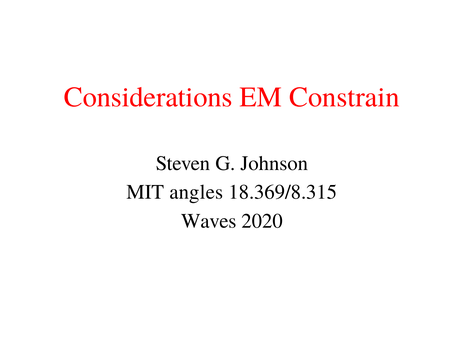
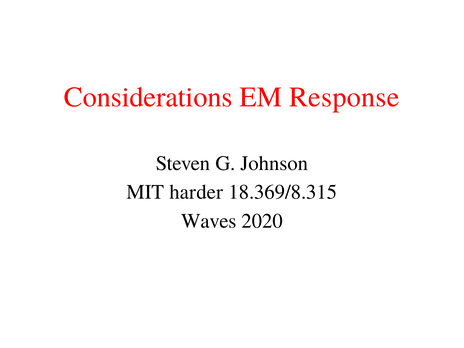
Constrain: Constrain -> Response
angles: angles -> harder
